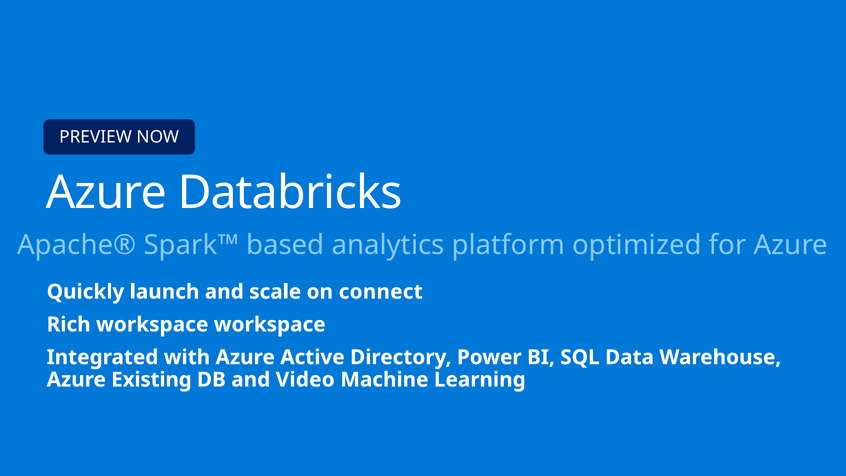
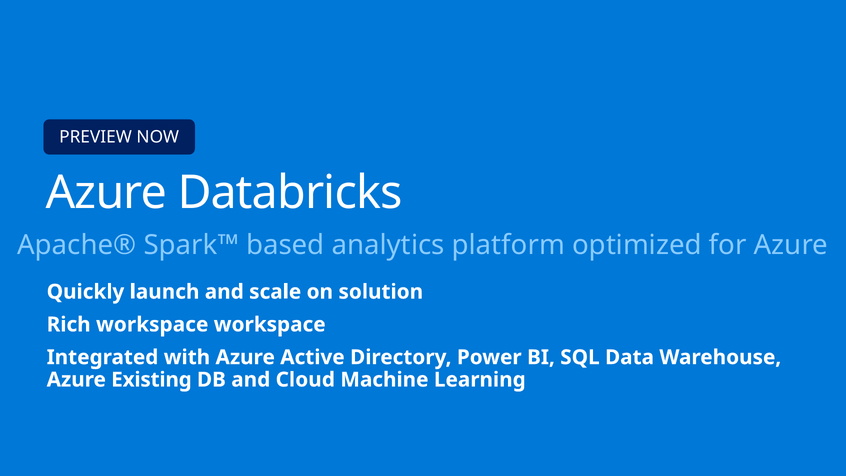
connect: connect -> solution
Video: Video -> Cloud
